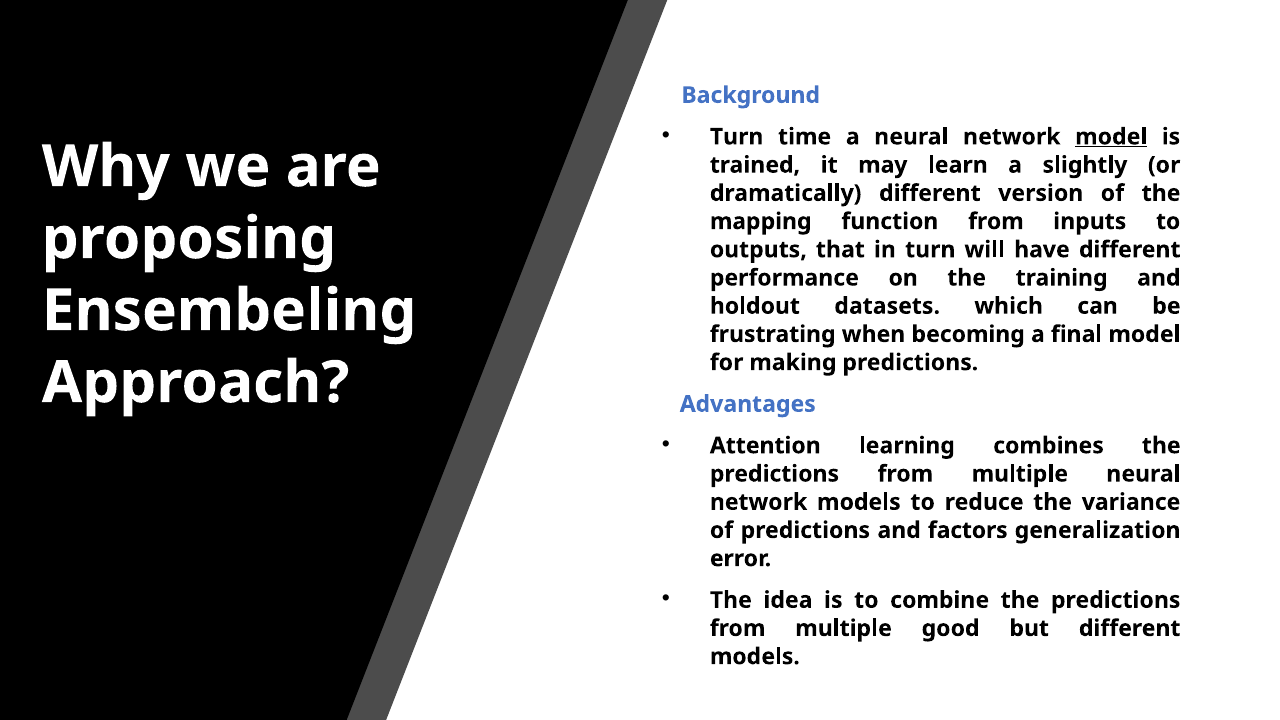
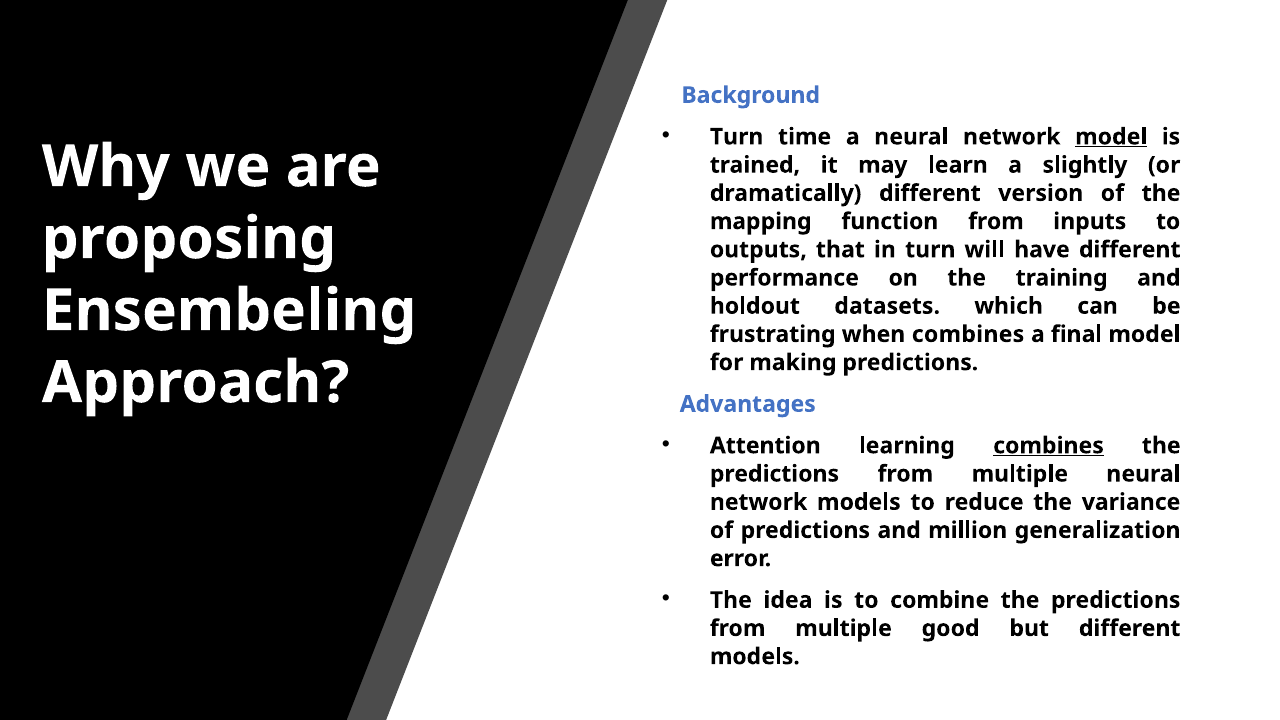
when becoming: becoming -> combines
combines at (1048, 446) underline: none -> present
factors: factors -> million
